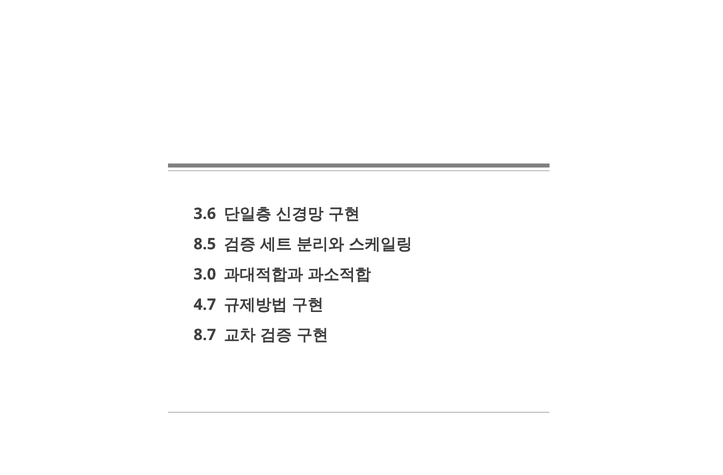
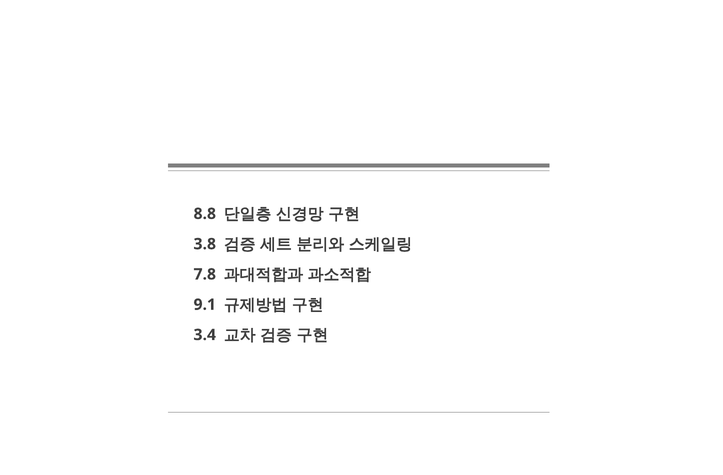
3.6: 3.6 -> 8.8
8.5: 8.5 -> 3.8
3.0: 3.0 -> 7.8
4.7: 4.7 -> 9.1
8.7: 8.7 -> 3.4
